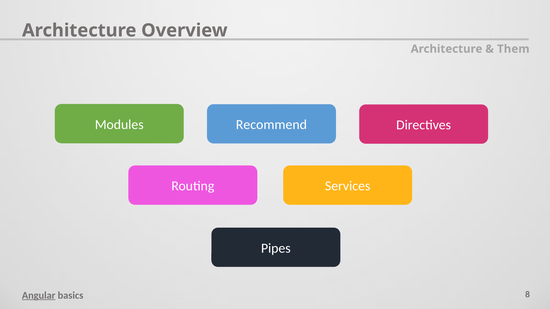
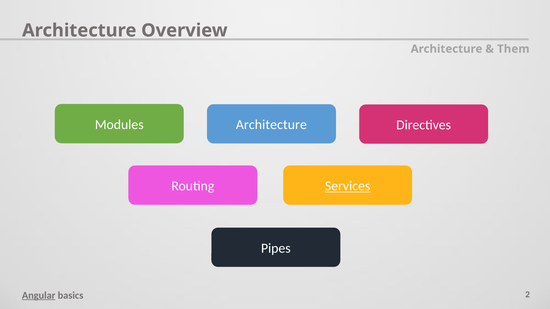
Modules Recommend: Recommend -> Architecture
Services underline: none -> present
8: 8 -> 2
